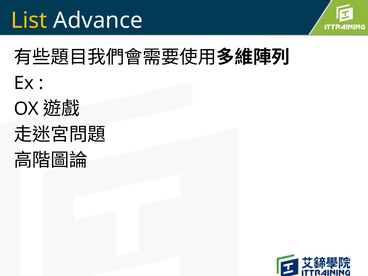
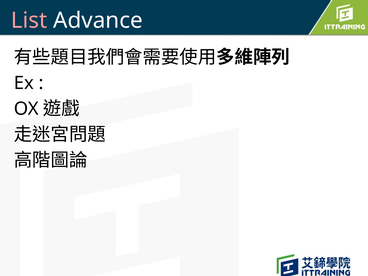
List colour: yellow -> pink
